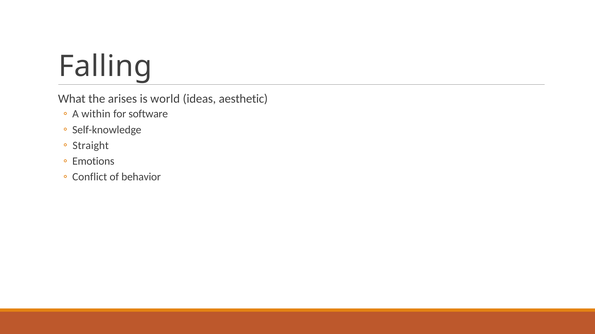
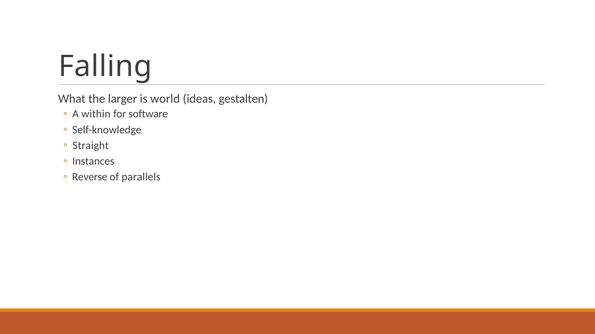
arises: arises -> larger
aesthetic: aesthetic -> gestalten
Emotions: Emotions -> Instances
Conflict: Conflict -> Reverse
behavior: behavior -> parallels
